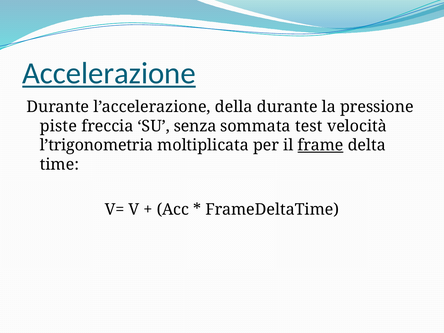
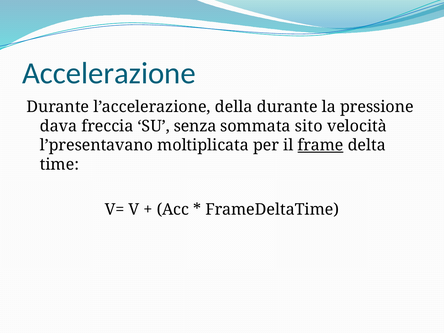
Accelerazione underline: present -> none
piste: piste -> dava
test: test -> sito
l’trigonometria: l’trigonometria -> l’presentavano
